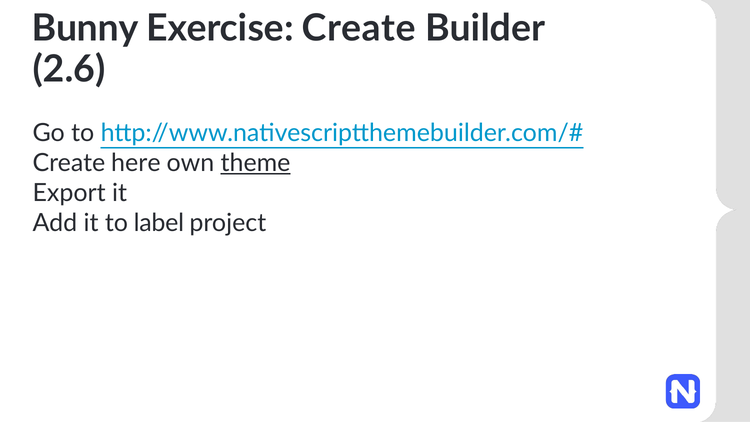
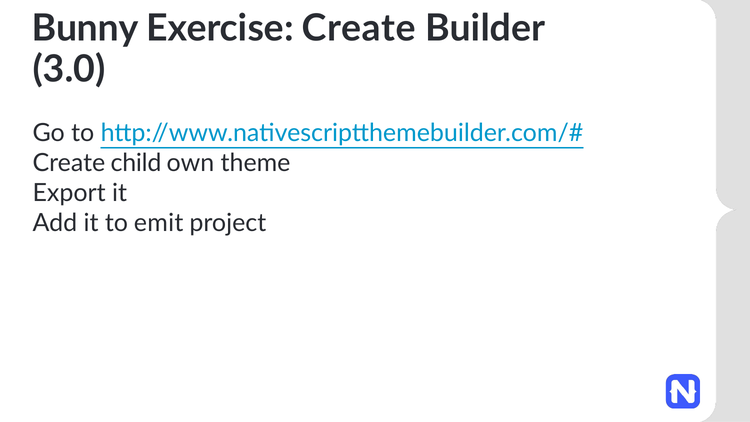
2.6: 2.6 -> 3.0
here: here -> child
theme underline: present -> none
label: label -> emit
